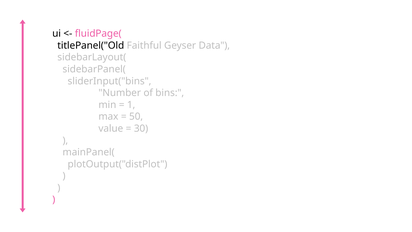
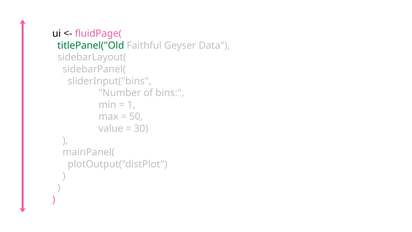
titlePanel("Old colour: black -> green
